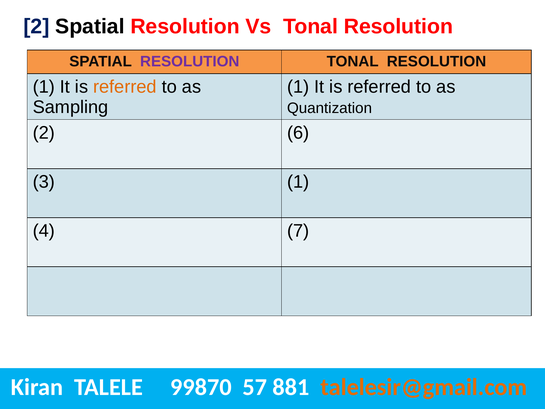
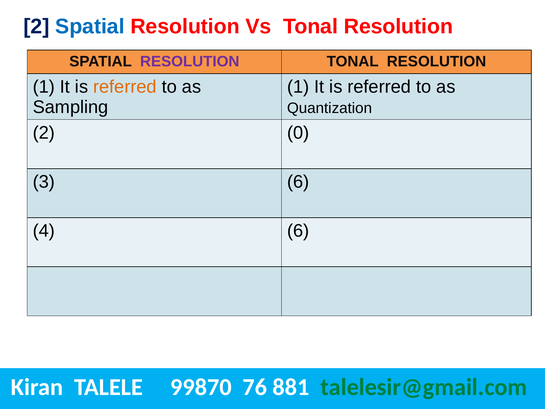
Spatial at (90, 26) colour: black -> blue
6: 6 -> 0
3 1: 1 -> 6
4 7: 7 -> 6
57: 57 -> 76
talelesir@gmail.com colour: orange -> green
